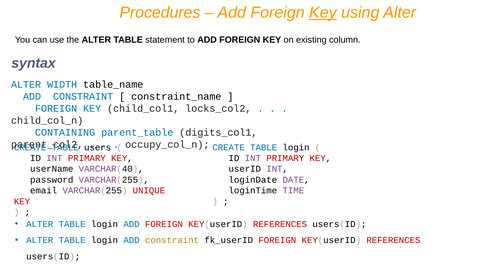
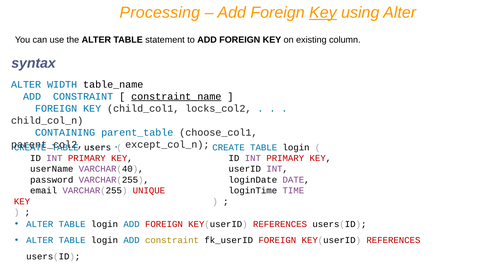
Procedures: Procedures -> Processing
constraint_name underline: none -> present
digits_col1: digits_col1 -> choose_col1
occupy_col_n: occupy_col_n -> except_col_n
